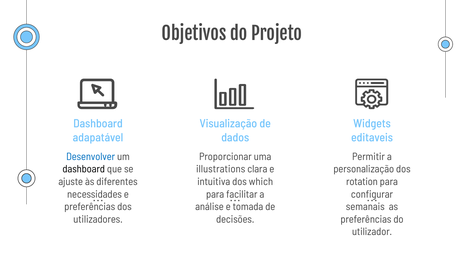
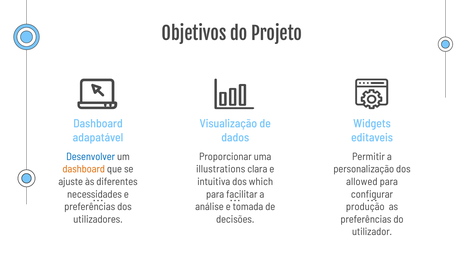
dashboard at (84, 169) colour: black -> orange
rotation: rotation -> allowed
semanais: semanais -> produção
